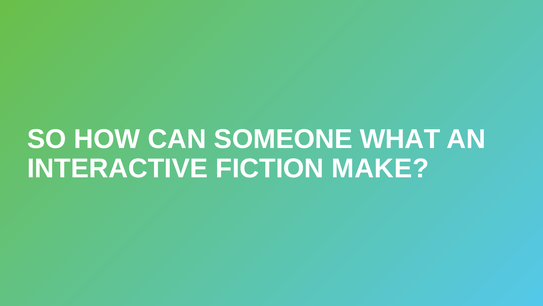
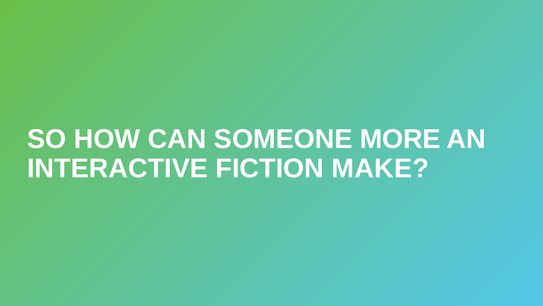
WHAT: WHAT -> MORE
